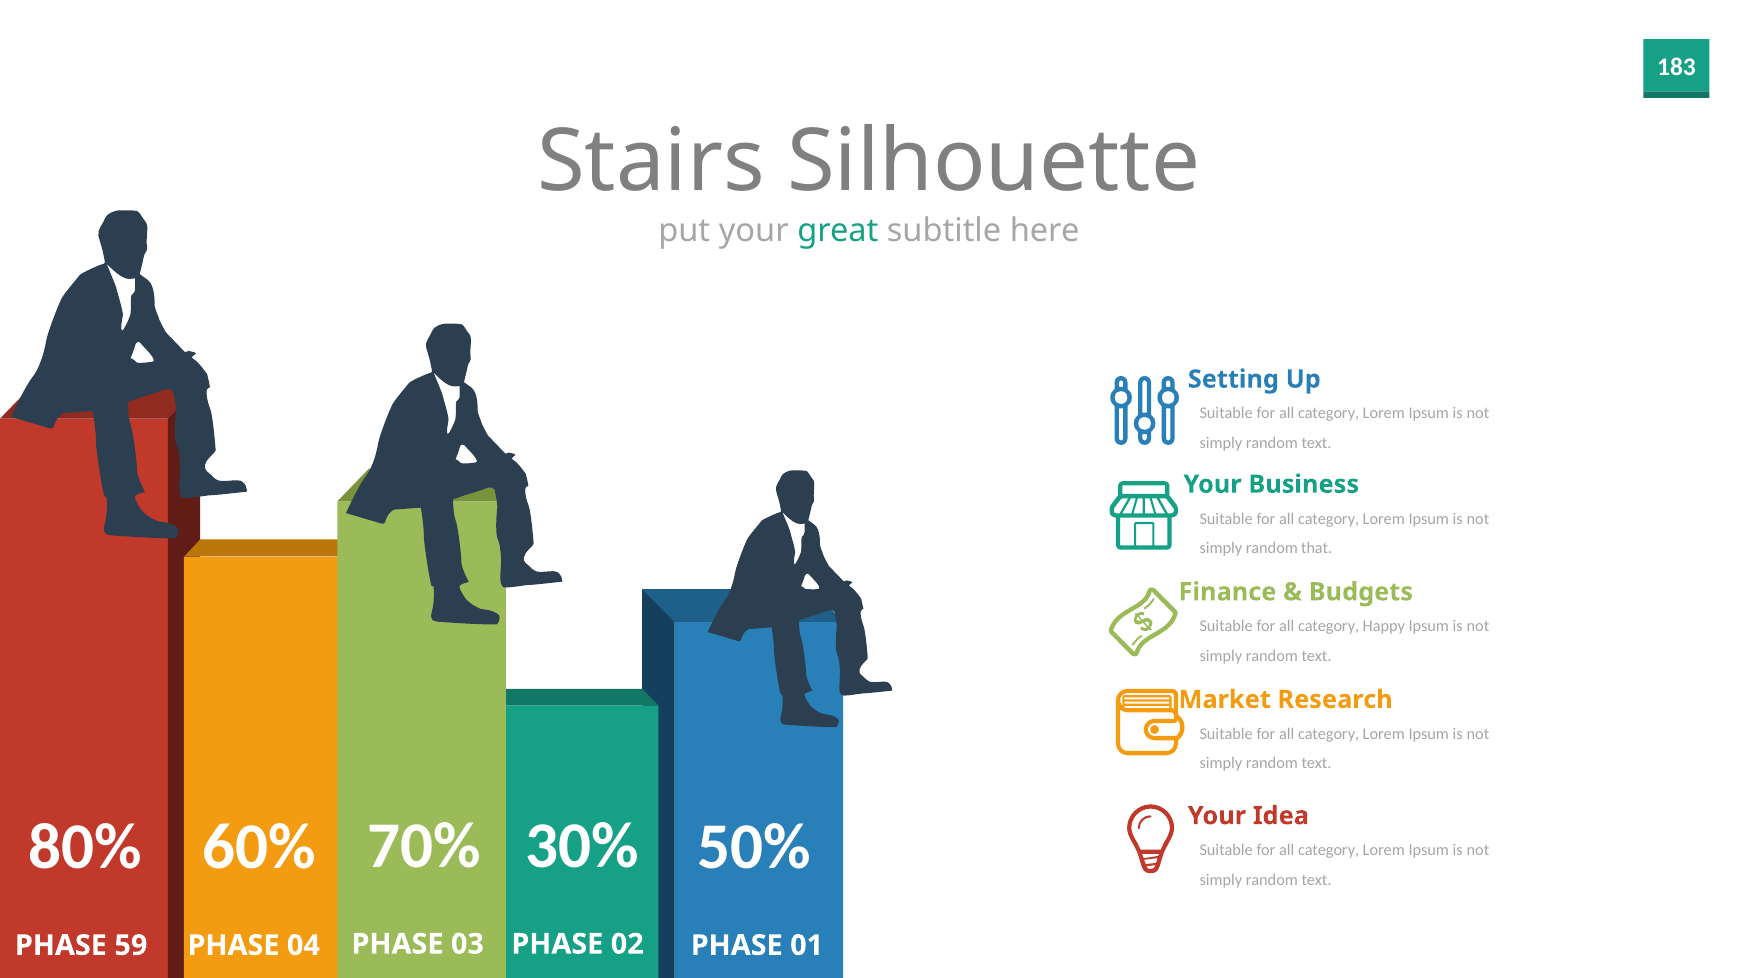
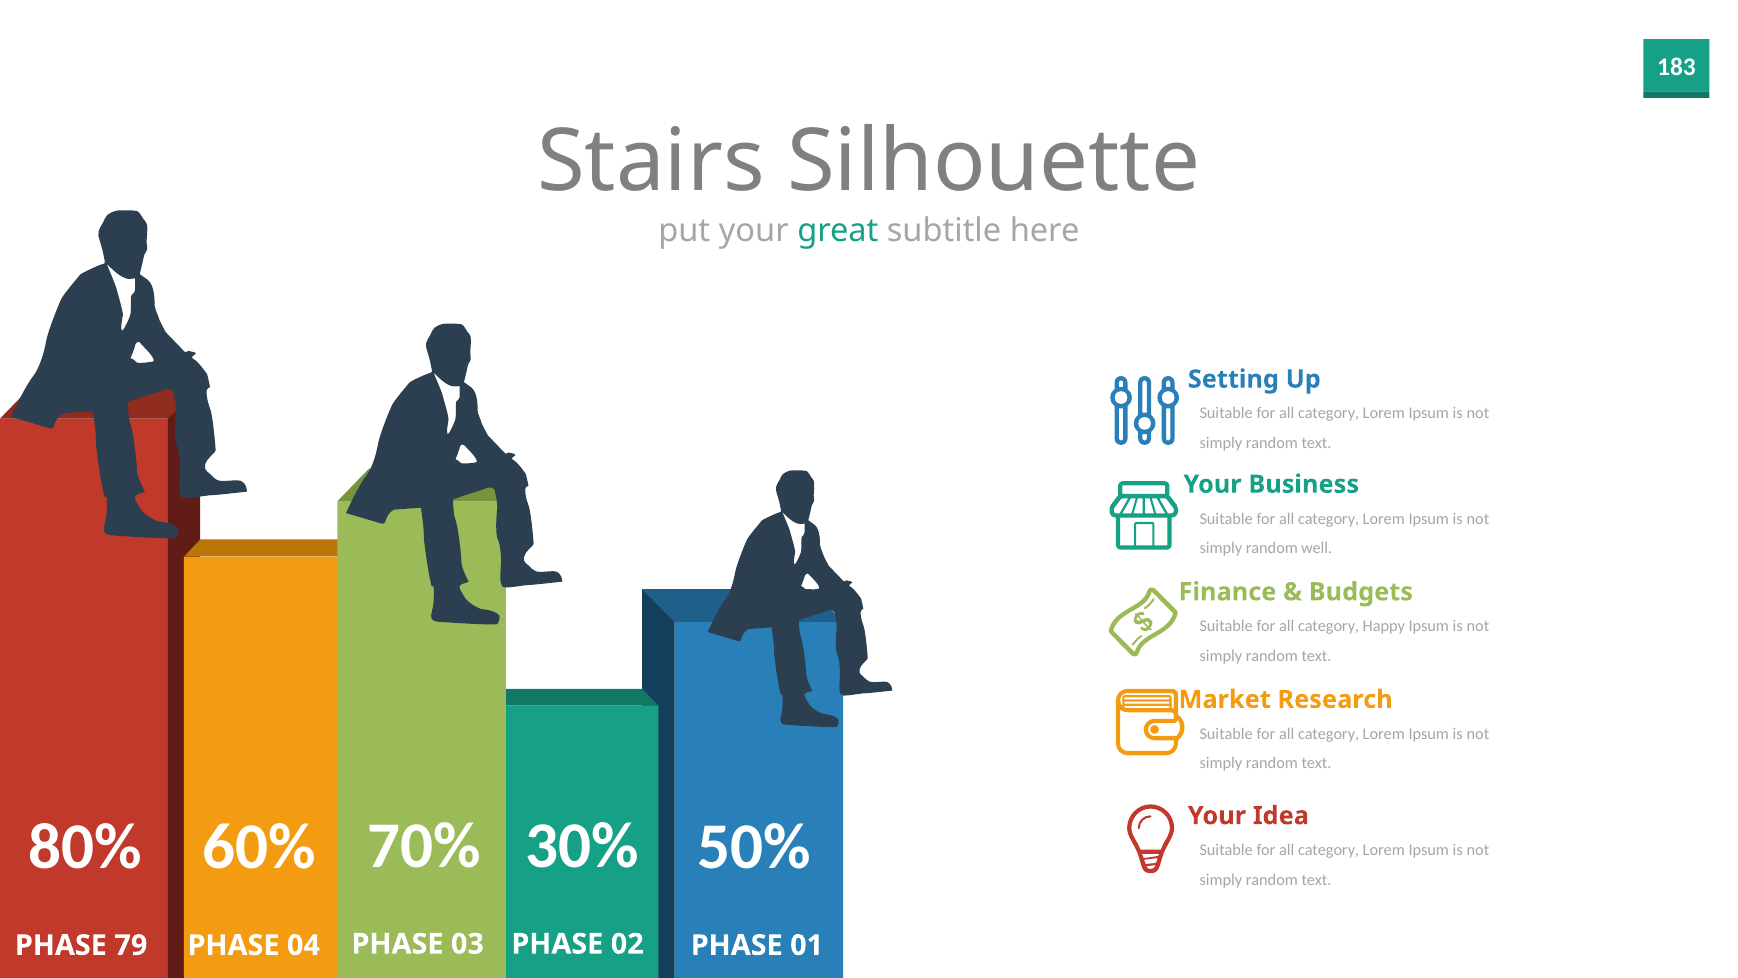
that: that -> well
59: 59 -> 79
